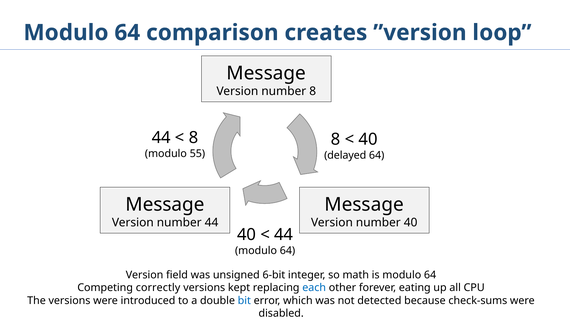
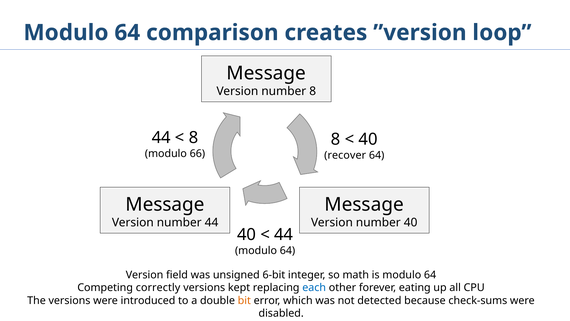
55: 55 -> 66
delayed: delayed -> recover
bit colour: blue -> orange
